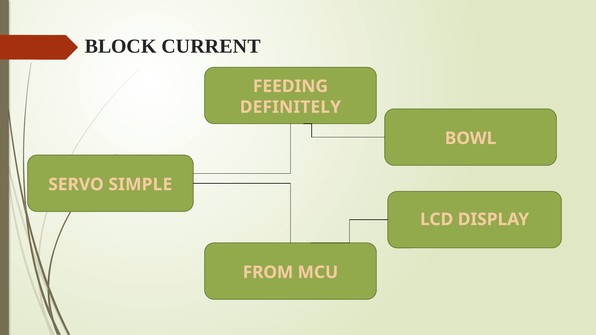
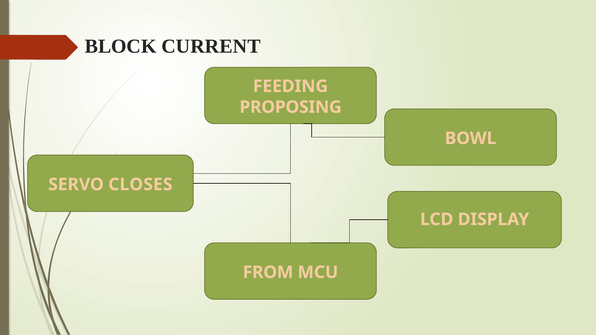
DEFINITELY: DEFINITELY -> PROPOSING
SIMPLE: SIMPLE -> CLOSES
